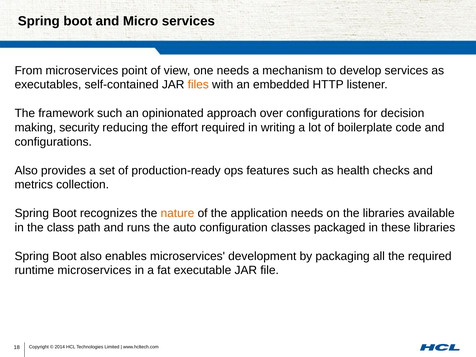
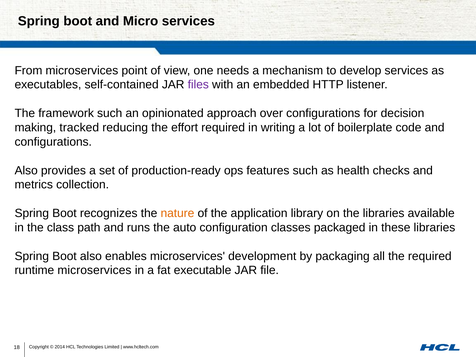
files colour: orange -> purple
security: security -> tracked
application needs: needs -> library
